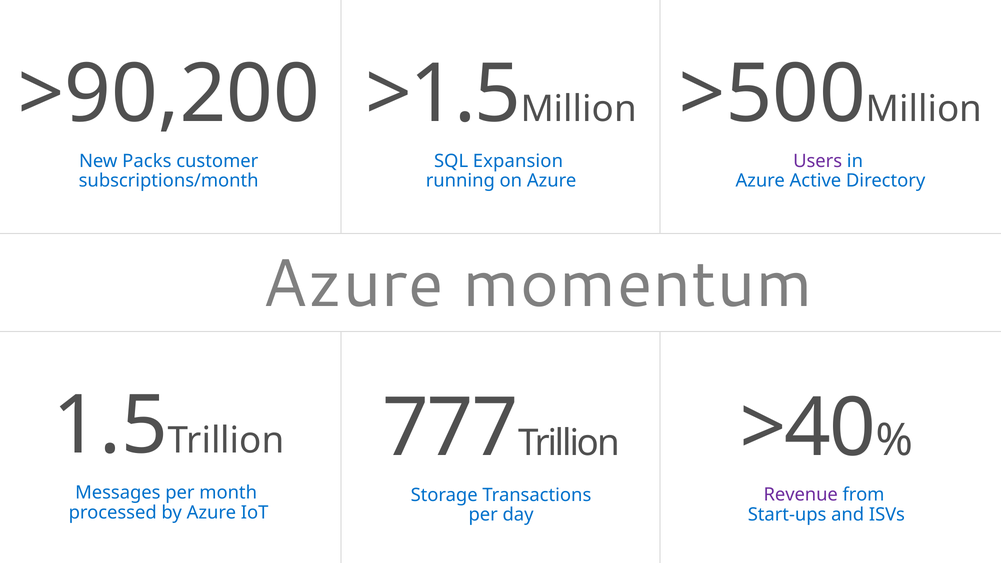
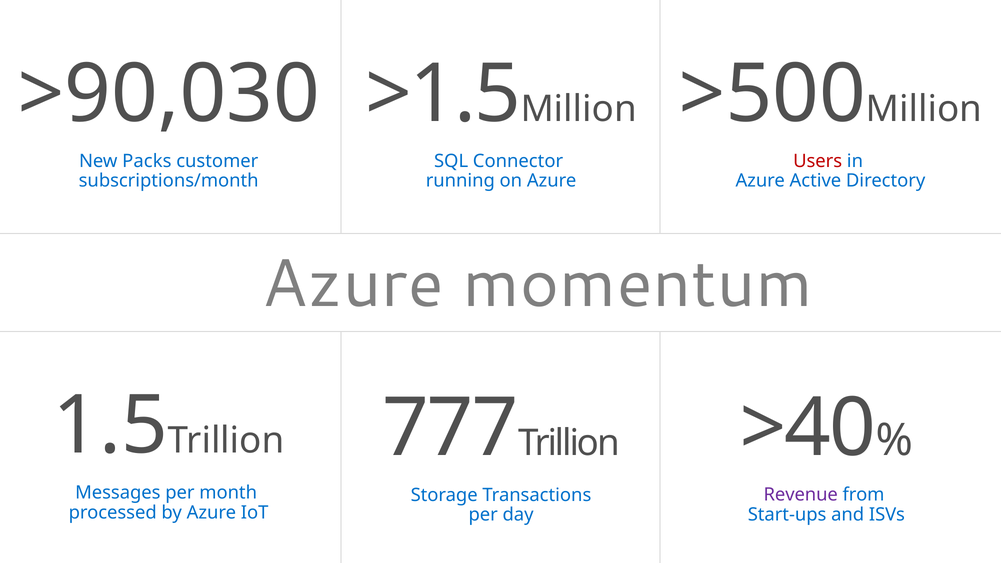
>90,200: >90,200 -> >90,030
Expansion: Expansion -> Connector
Users colour: purple -> red
